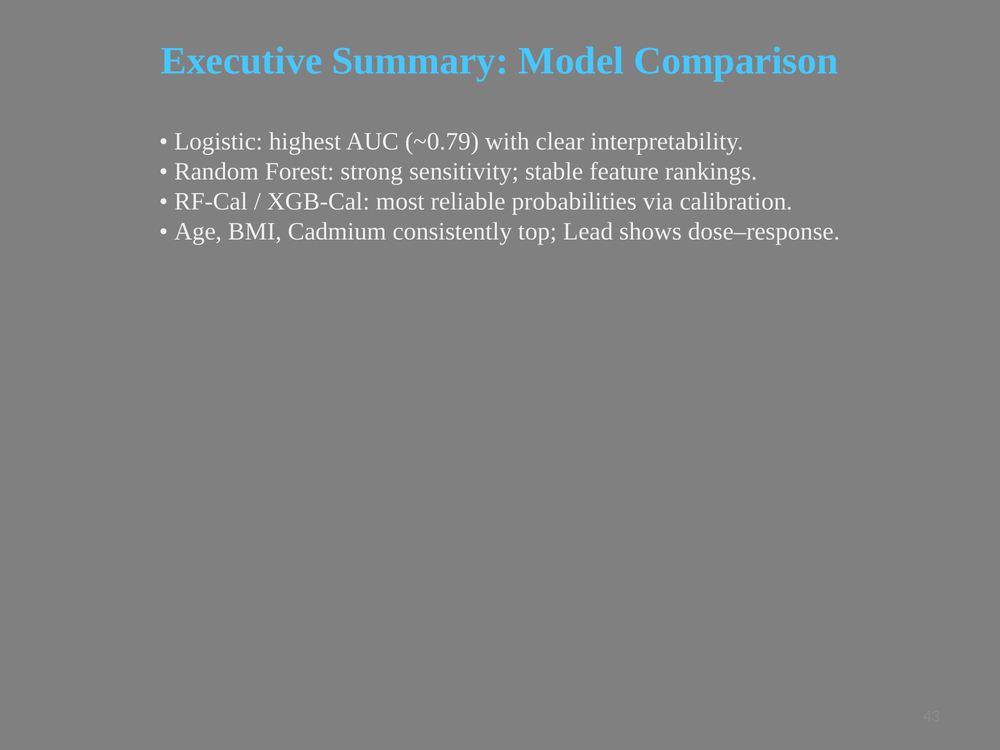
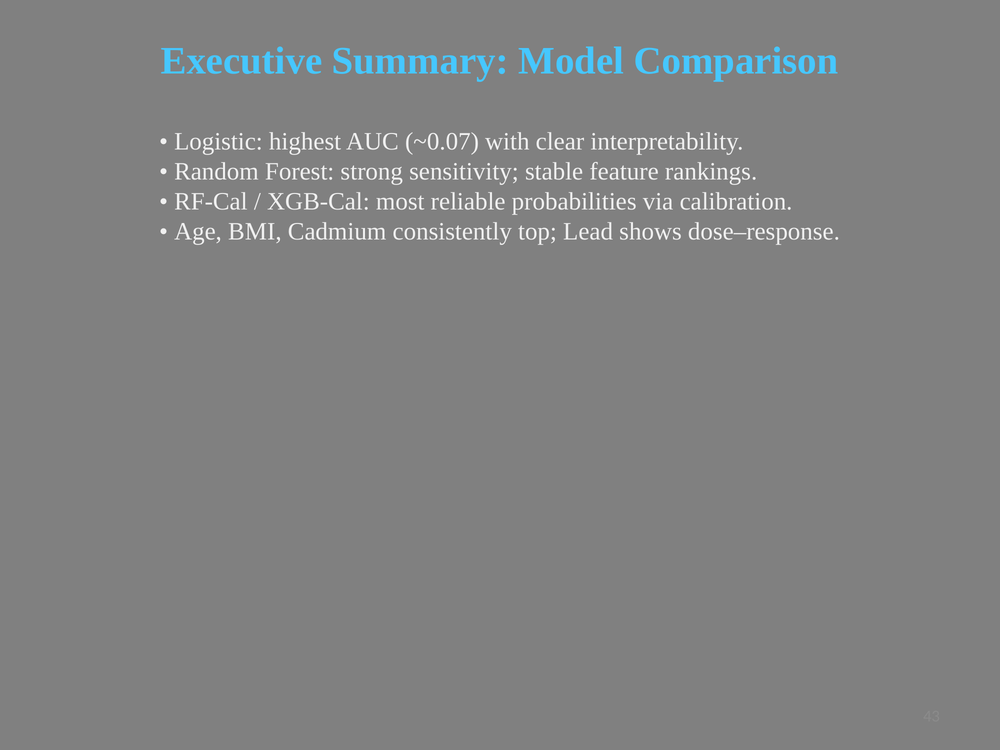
~0.79: ~0.79 -> ~0.07
